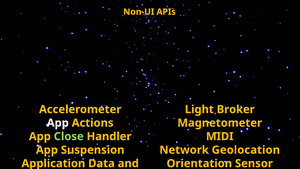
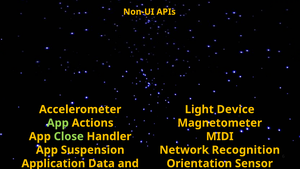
Light Broker: Broker -> Device
App at (58, 123) colour: white -> light green
Network Geolocation: Geolocation -> Recognition
